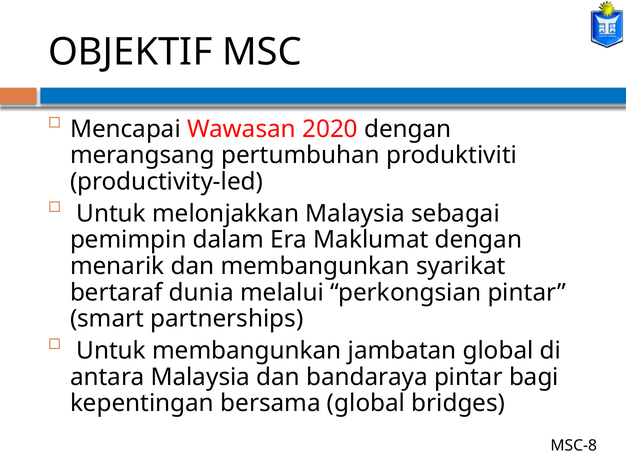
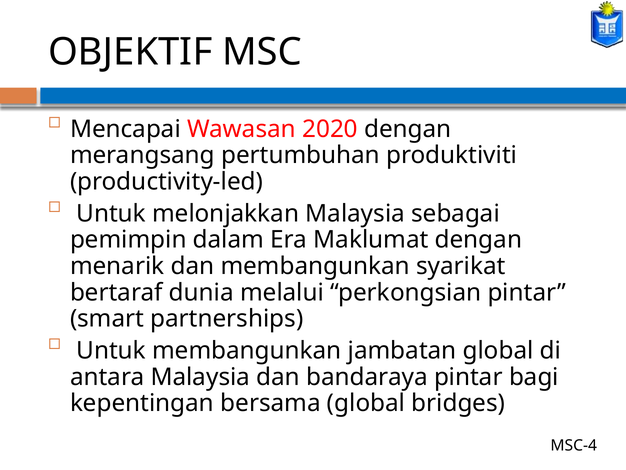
MSC-8: MSC-8 -> MSC-4
